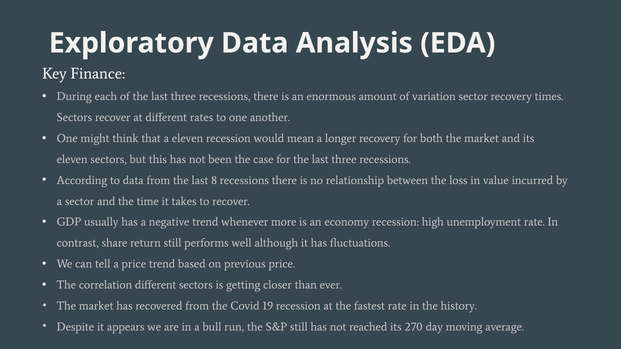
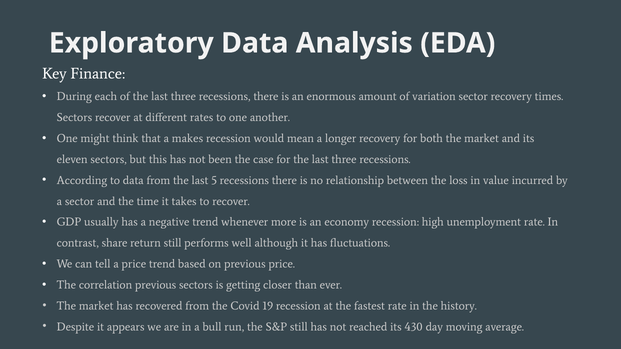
a eleven: eleven -> makes
8: 8 -> 5
correlation different: different -> previous
270: 270 -> 430
